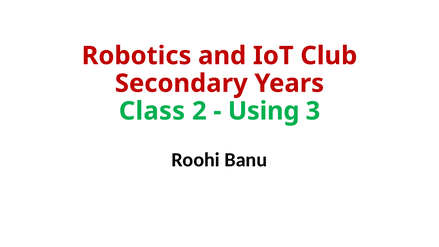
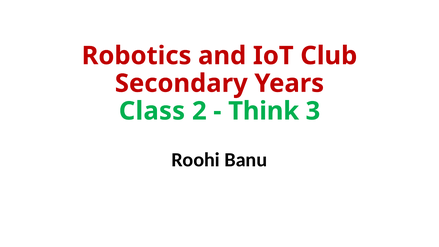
Using: Using -> Think
